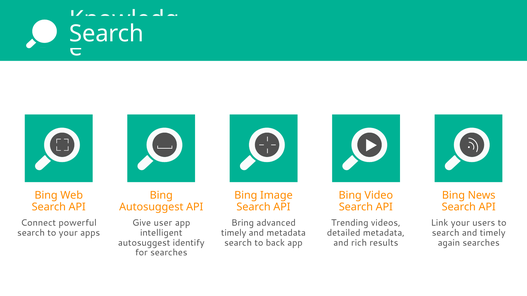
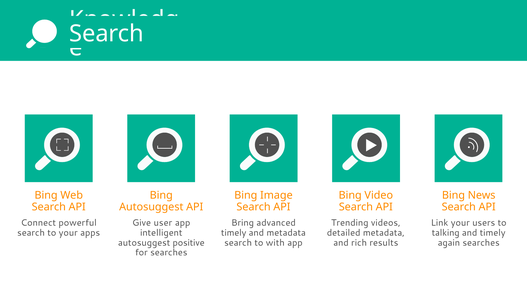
search at (446, 233): search -> talking
identify: identify -> positive
back: back -> with
